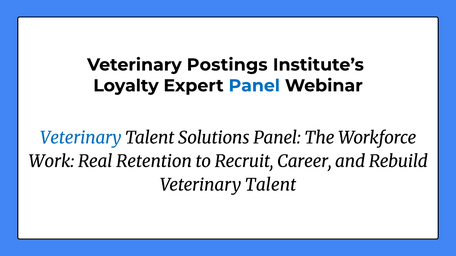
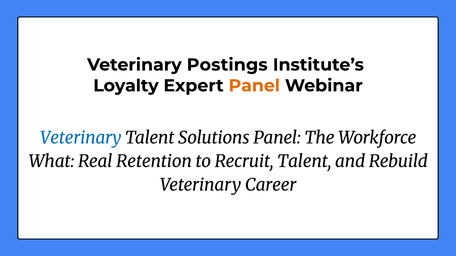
Panel at (254, 86) colour: blue -> orange
Work: Work -> What
Recruit Career: Career -> Talent
Talent at (271, 185): Talent -> Career
